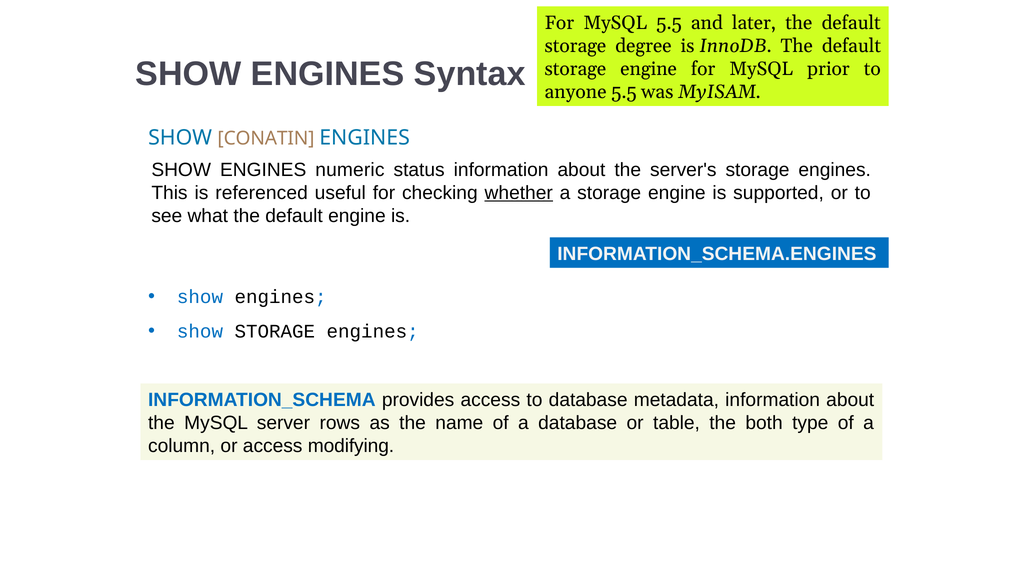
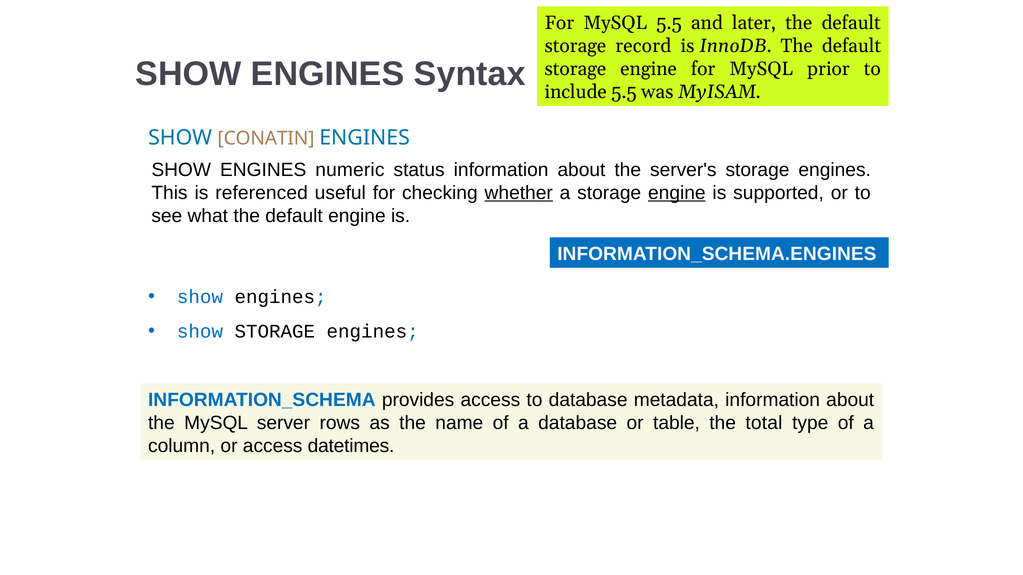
degree: degree -> record
anyone: anyone -> include
engine at (677, 193) underline: none -> present
both: both -> total
modifying: modifying -> datetimes
